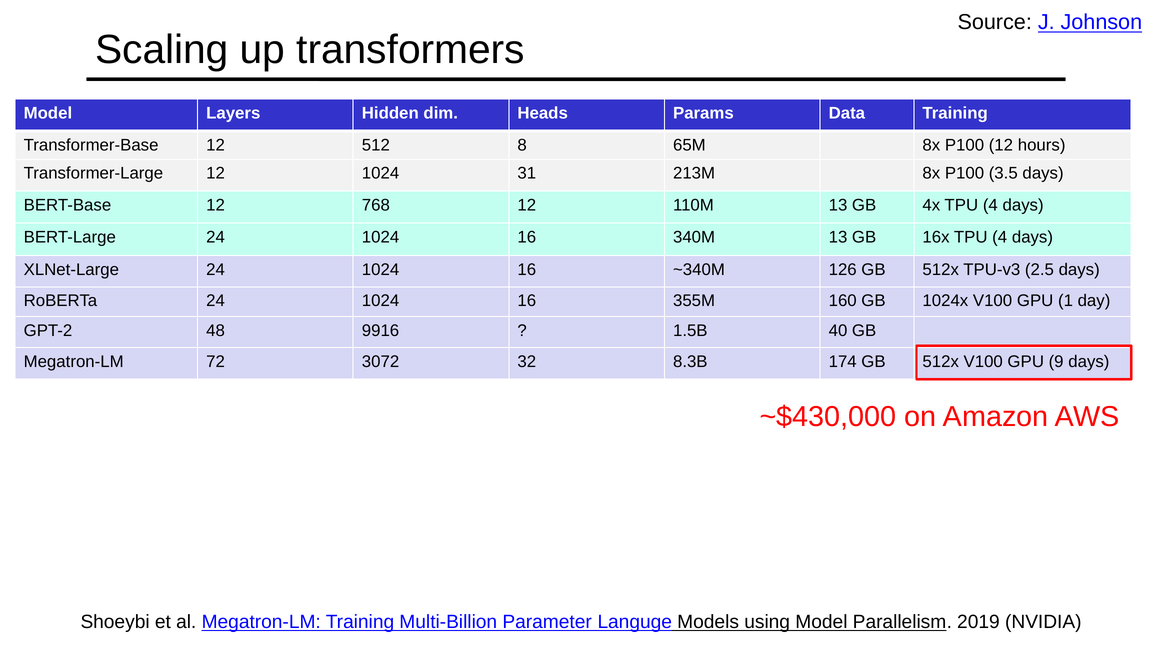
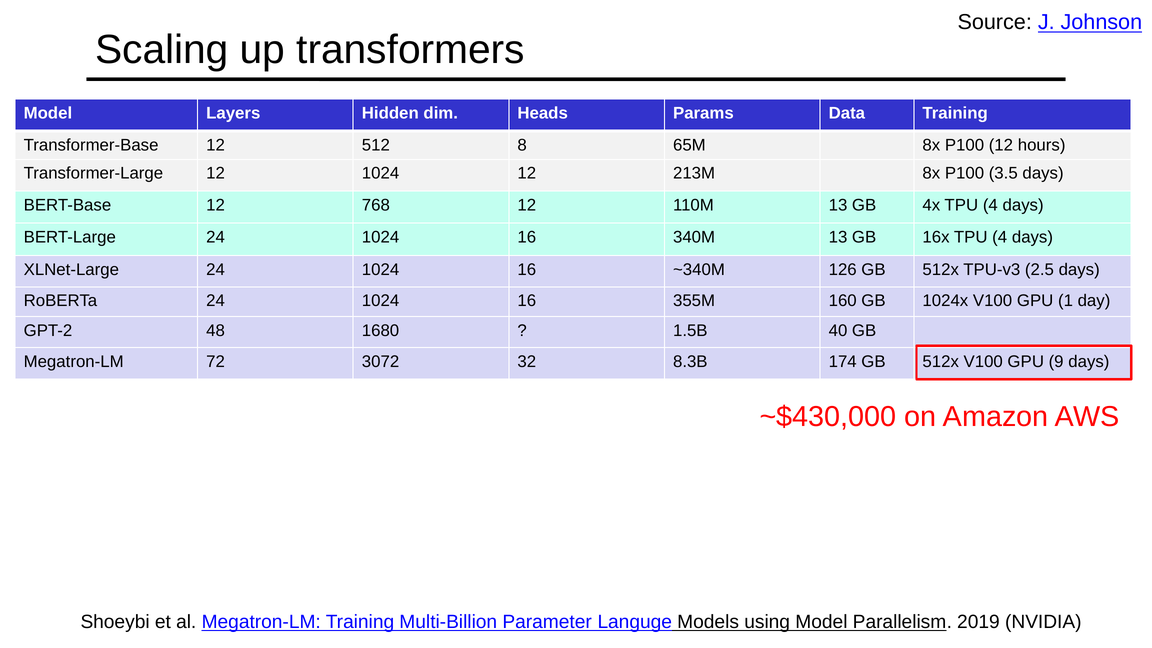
1024 31: 31 -> 12
9916: 9916 -> 1680
